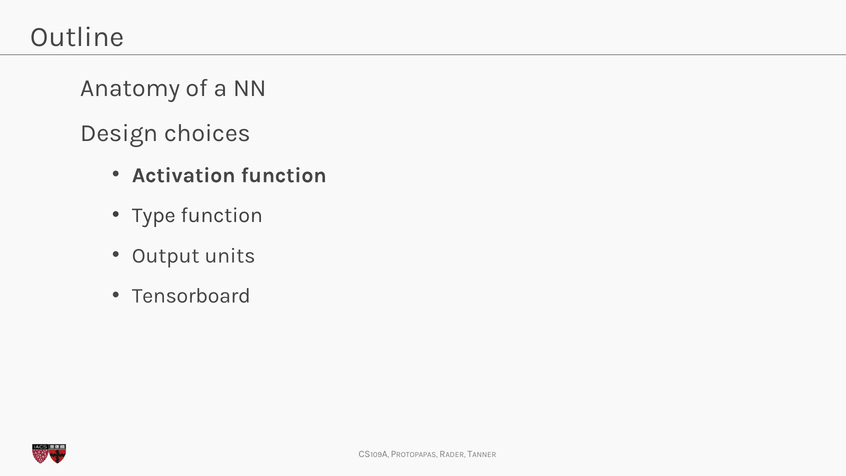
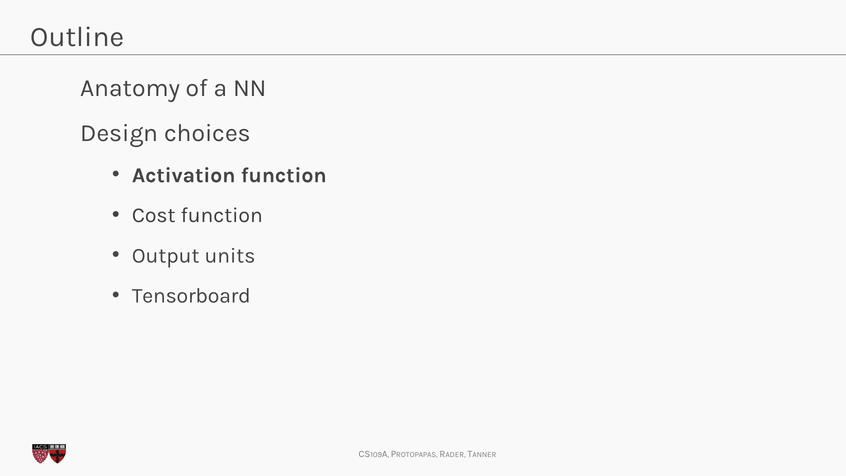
Type: Type -> Cost
